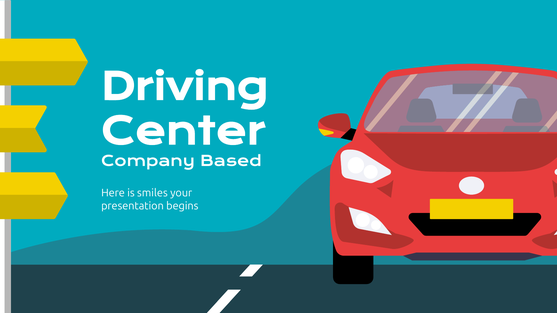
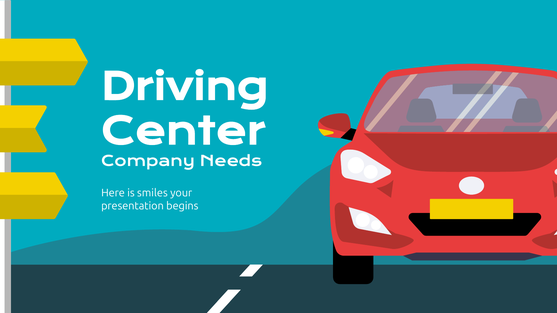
Based: Based -> Needs
